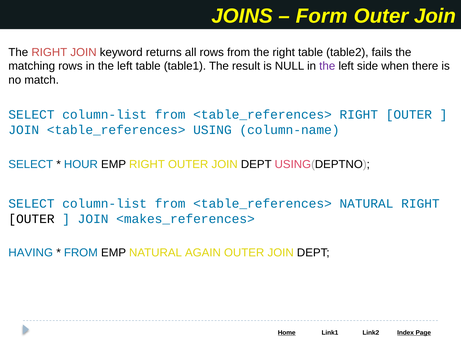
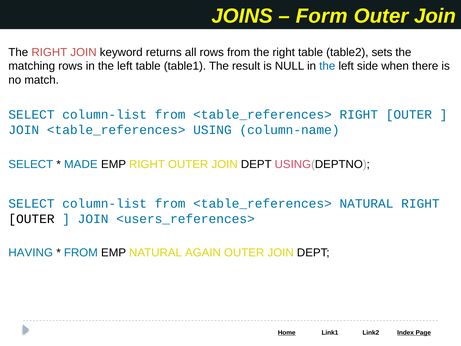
fails: fails -> sets
the at (327, 66) colour: purple -> blue
HOUR: HOUR -> MADE
<makes_references>: <makes_references> -> <users_references>
